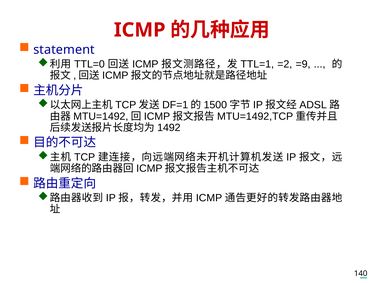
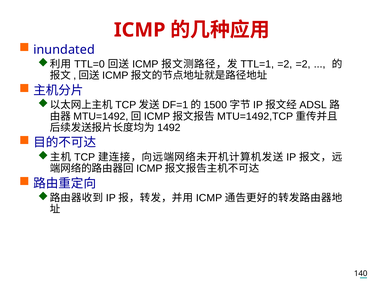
statement: statement -> inundated
=2 =9: =9 -> =2
